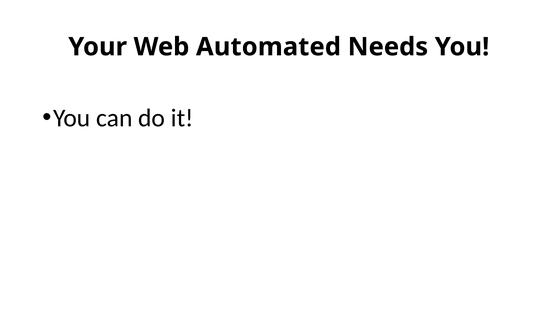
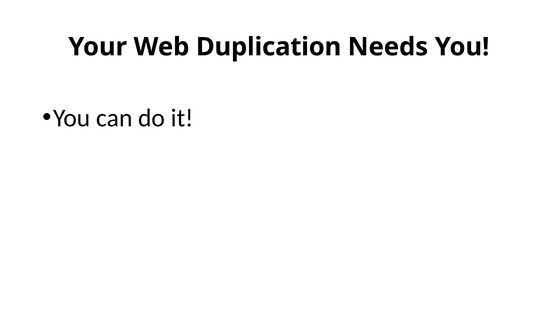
Automated: Automated -> Duplication
